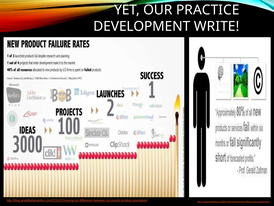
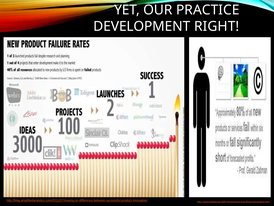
WRITE: WRITE -> RIGHT
